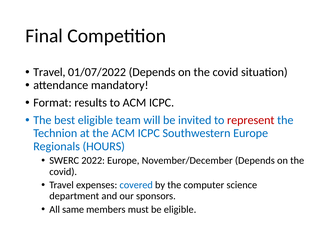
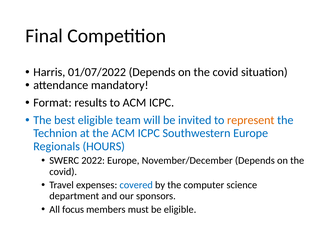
Travel at (49, 72): Travel -> Harris
represent colour: red -> orange
same: same -> focus
